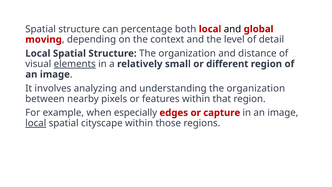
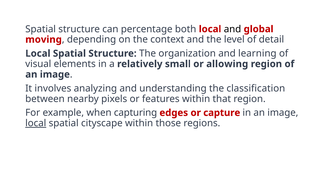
distance: distance -> learning
elements underline: present -> none
different: different -> allowing
understanding the organization: organization -> classification
especially: especially -> capturing
